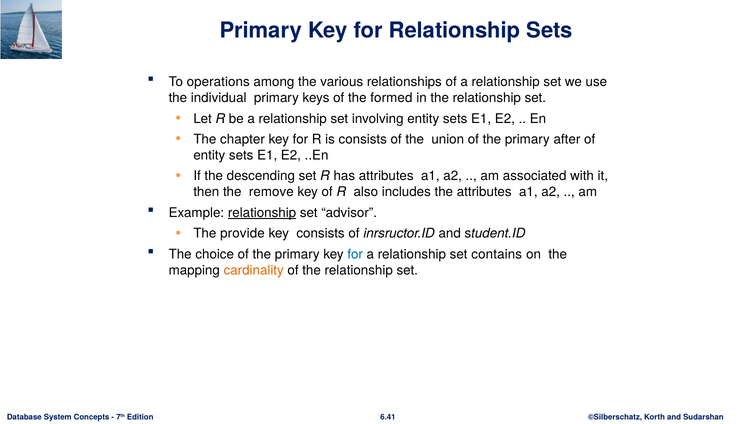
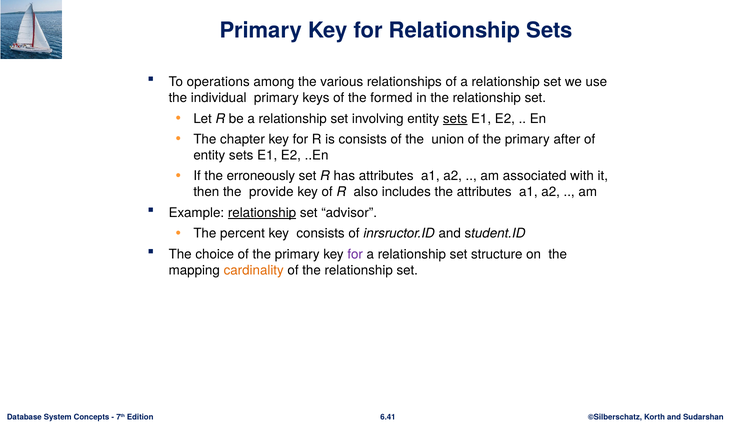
sets at (455, 119) underline: none -> present
descending: descending -> erroneously
remove: remove -> provide
provide: provide -> percent
for at (355, 254) colour: blue -> purple
contains: contains -> structure
